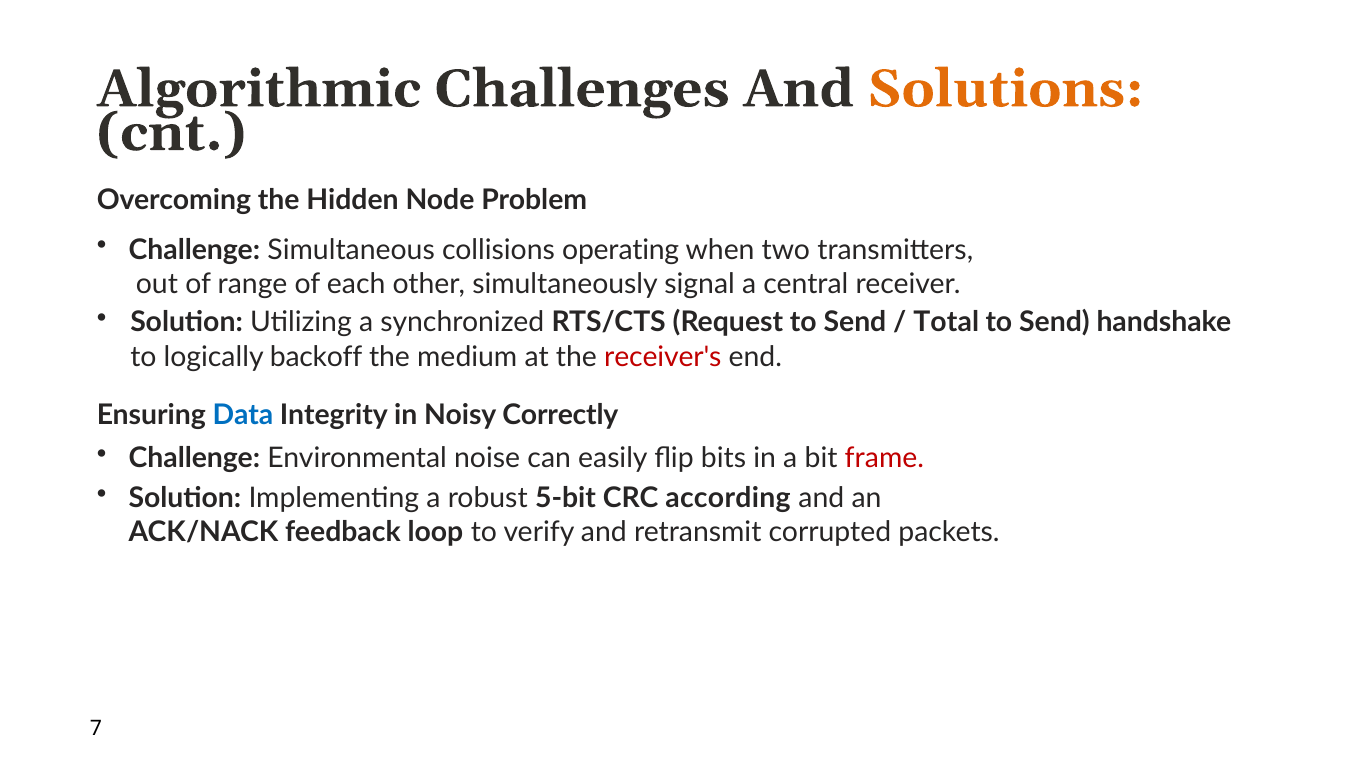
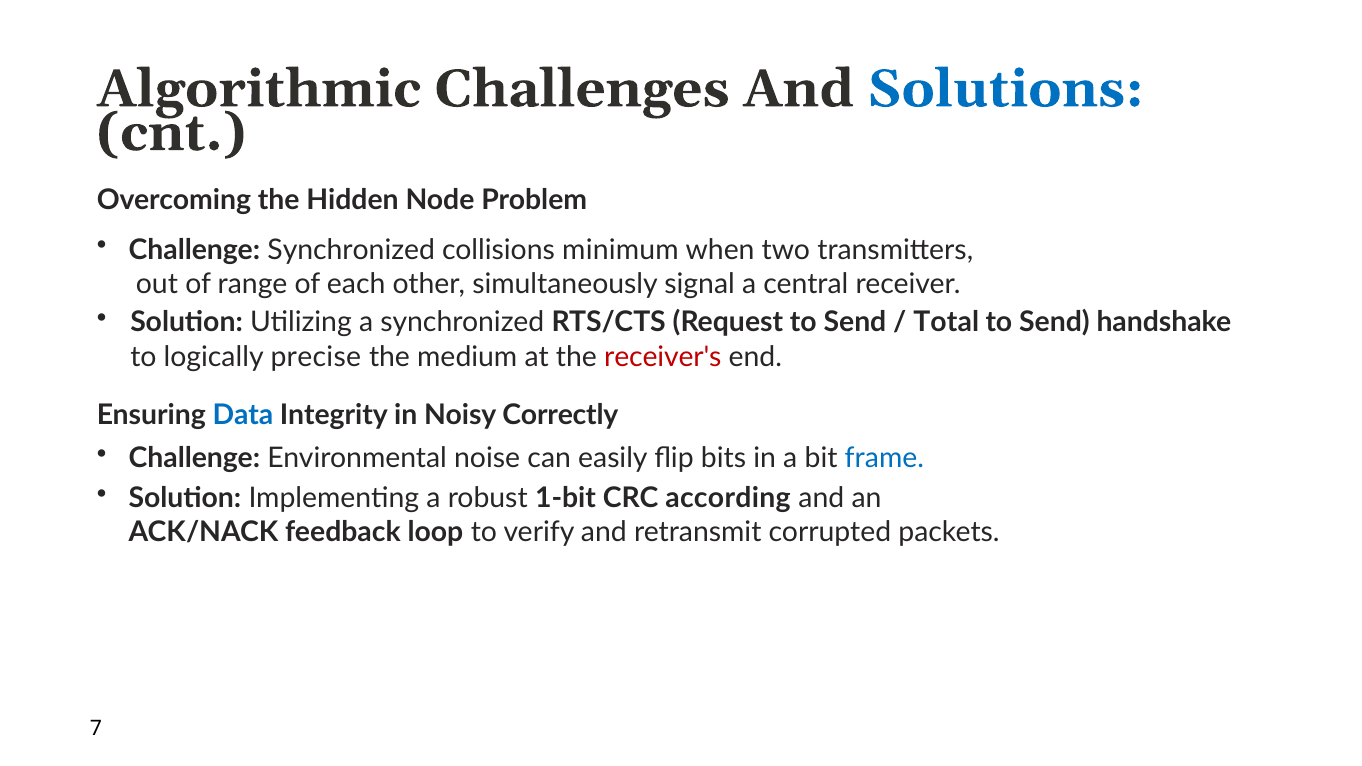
Solutions colour: orange -> blue
Challenge Simultaneous: Simultaneous -> Synchronized
operating: operating -> minimum
backoff: backoff -> precise
frame colour: red -> blue
5-bit: 5-bit -> 1-bit
